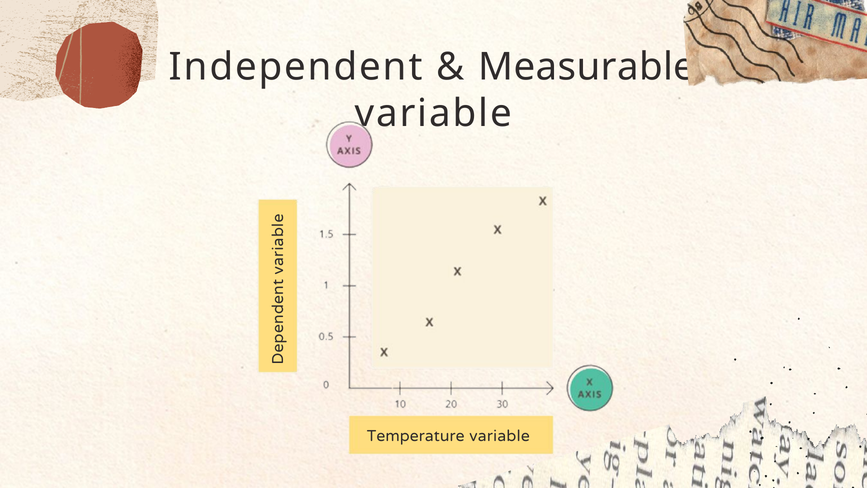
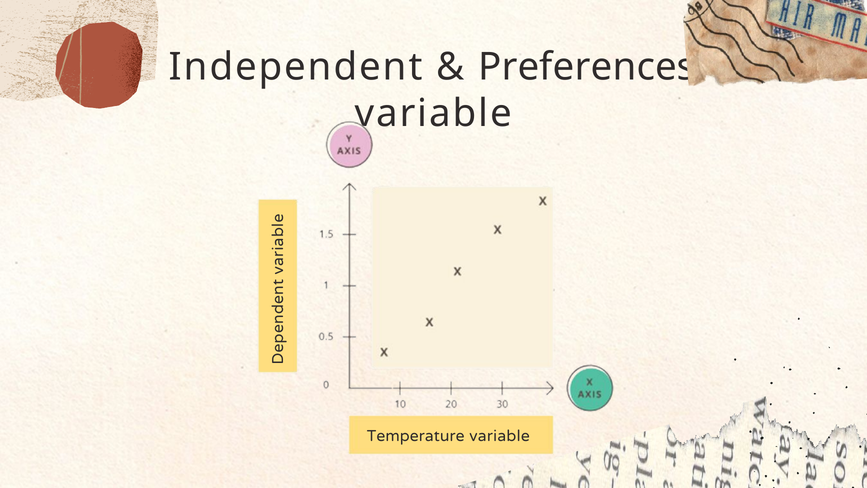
Measurable: Measurable -> Preferences
